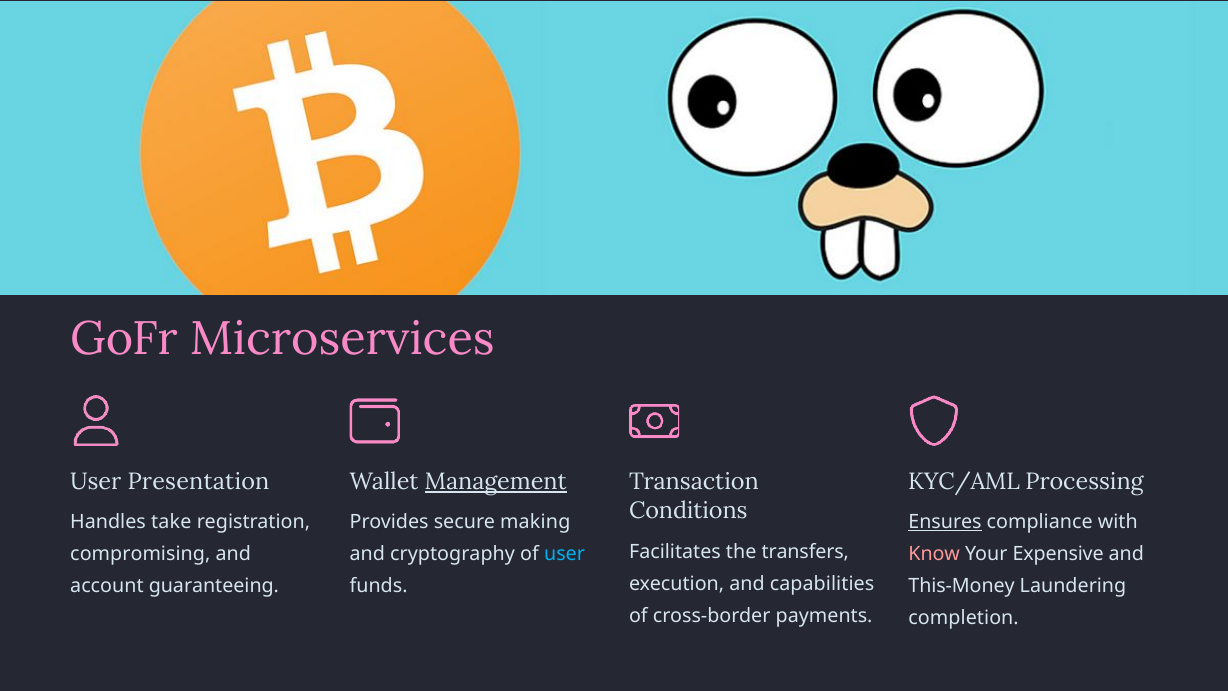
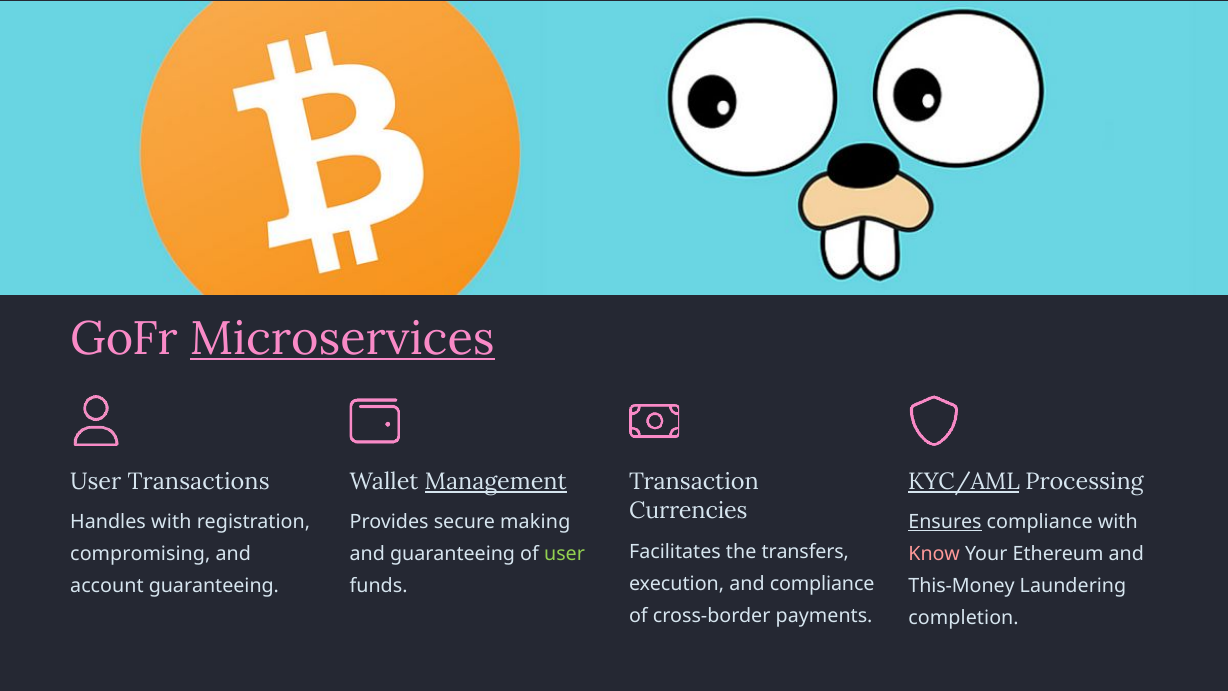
Microservices underline: none -> present
Presentation: Presentation -> Transactions
KYC/AML underline: none -> present
Conditions: Conditions -> Currencies
Handles take: take -> with
and cryptography: cryptography -> guaranteeing
user at (565, 554) colour: light blue -> light green
Expensive: Expensive -> Ethereum
and capabilities: capabilities -> compliance
